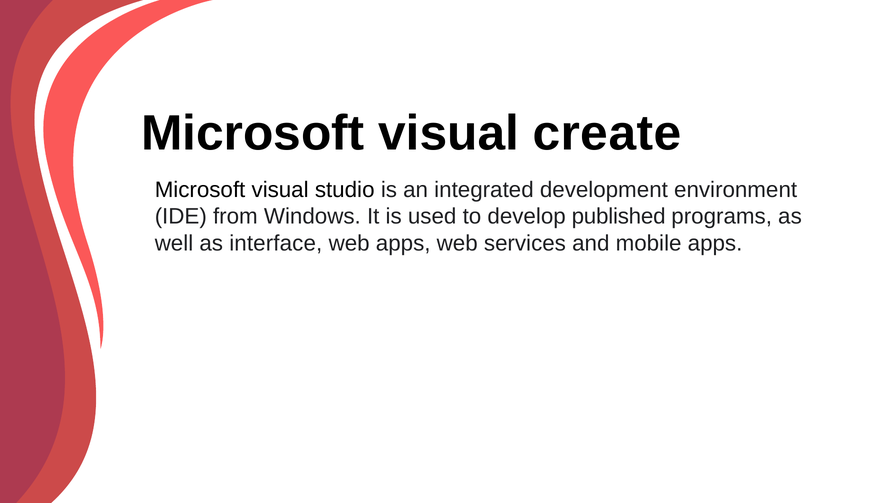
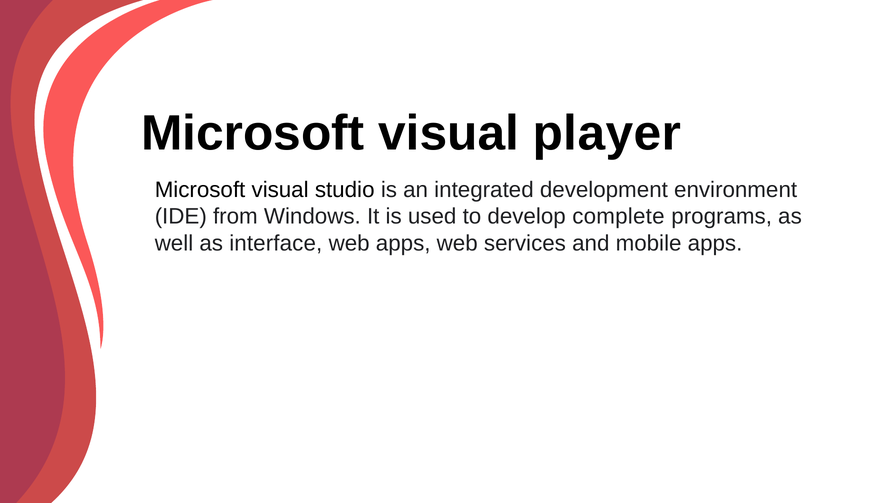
create: create -> player
published: published -> complete
